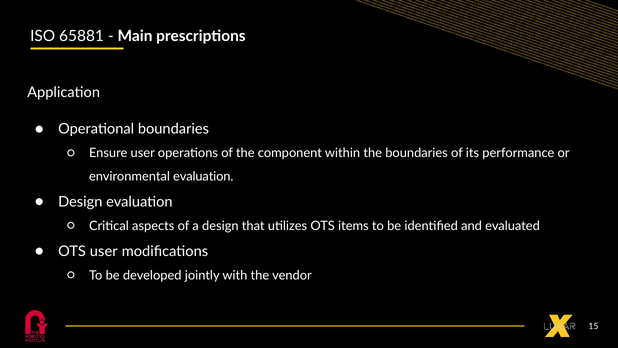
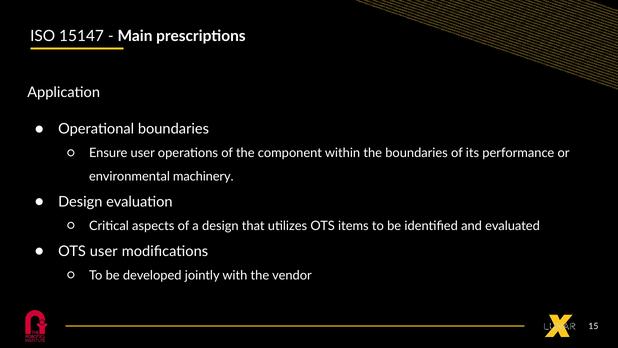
65881: 65881 -> 15147
environmental evaluation: evaluation -> machinery
